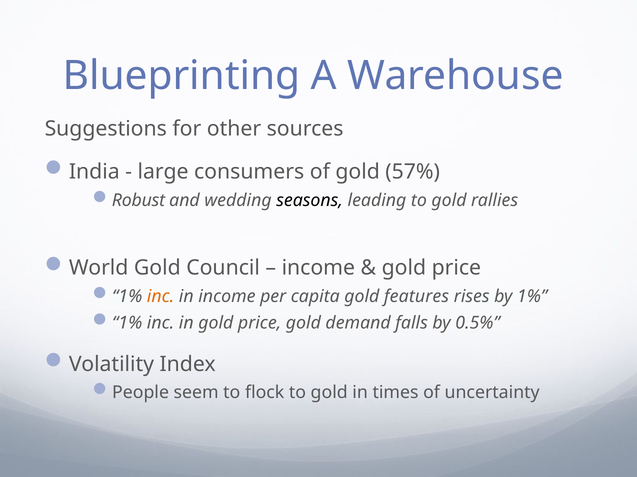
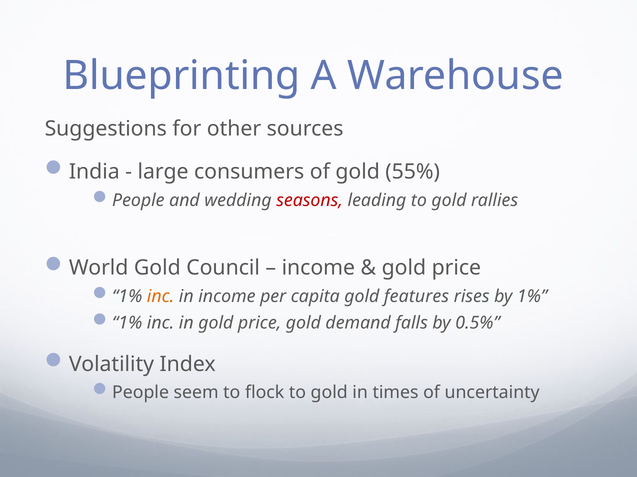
57%: 57% -> 55%
Robust at (138, 201): Robust -> People
seasons colour: black -> red
